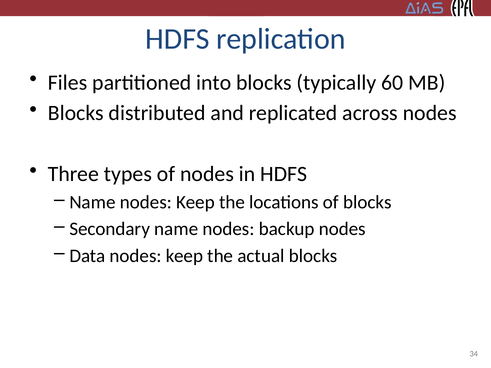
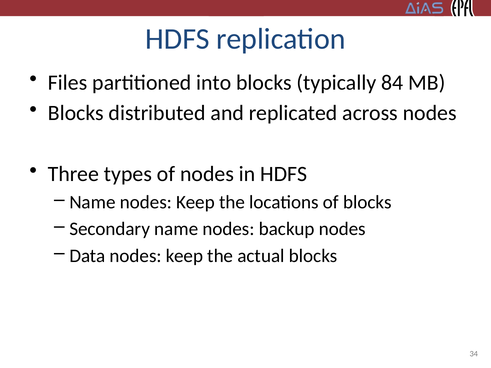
60: 60 -> 84
